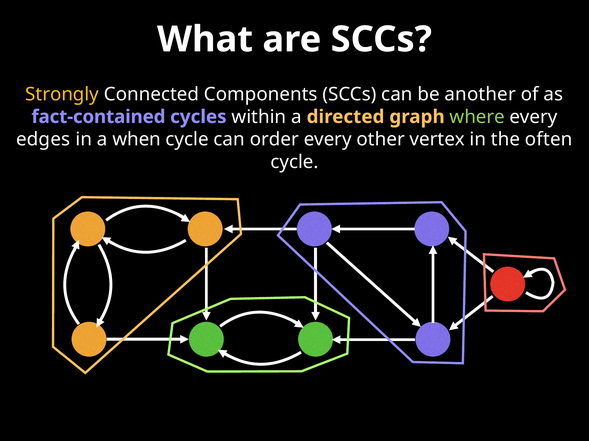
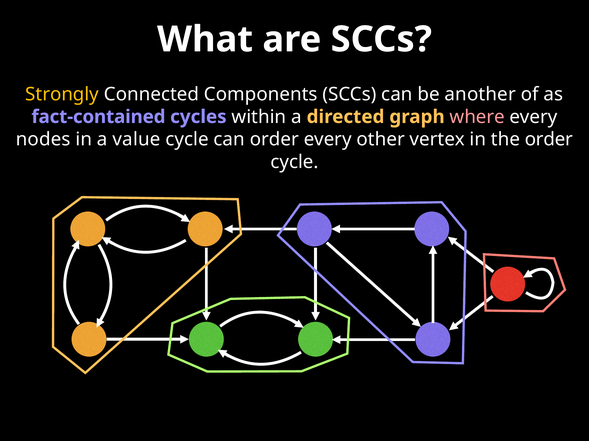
where colour: light green -> pink
edges: edges -> nodes
when: when -> value
the often: often -> order
